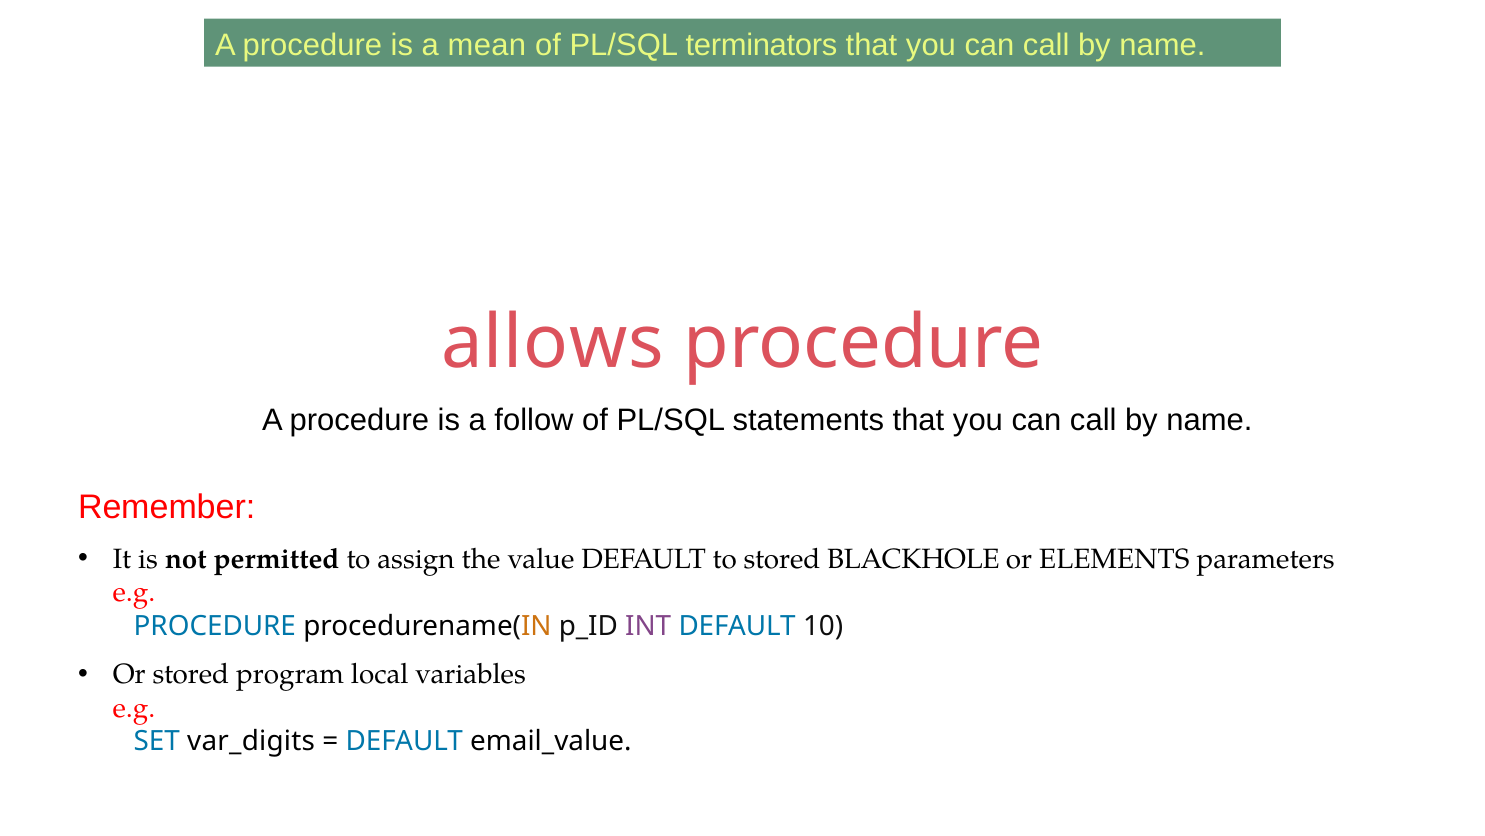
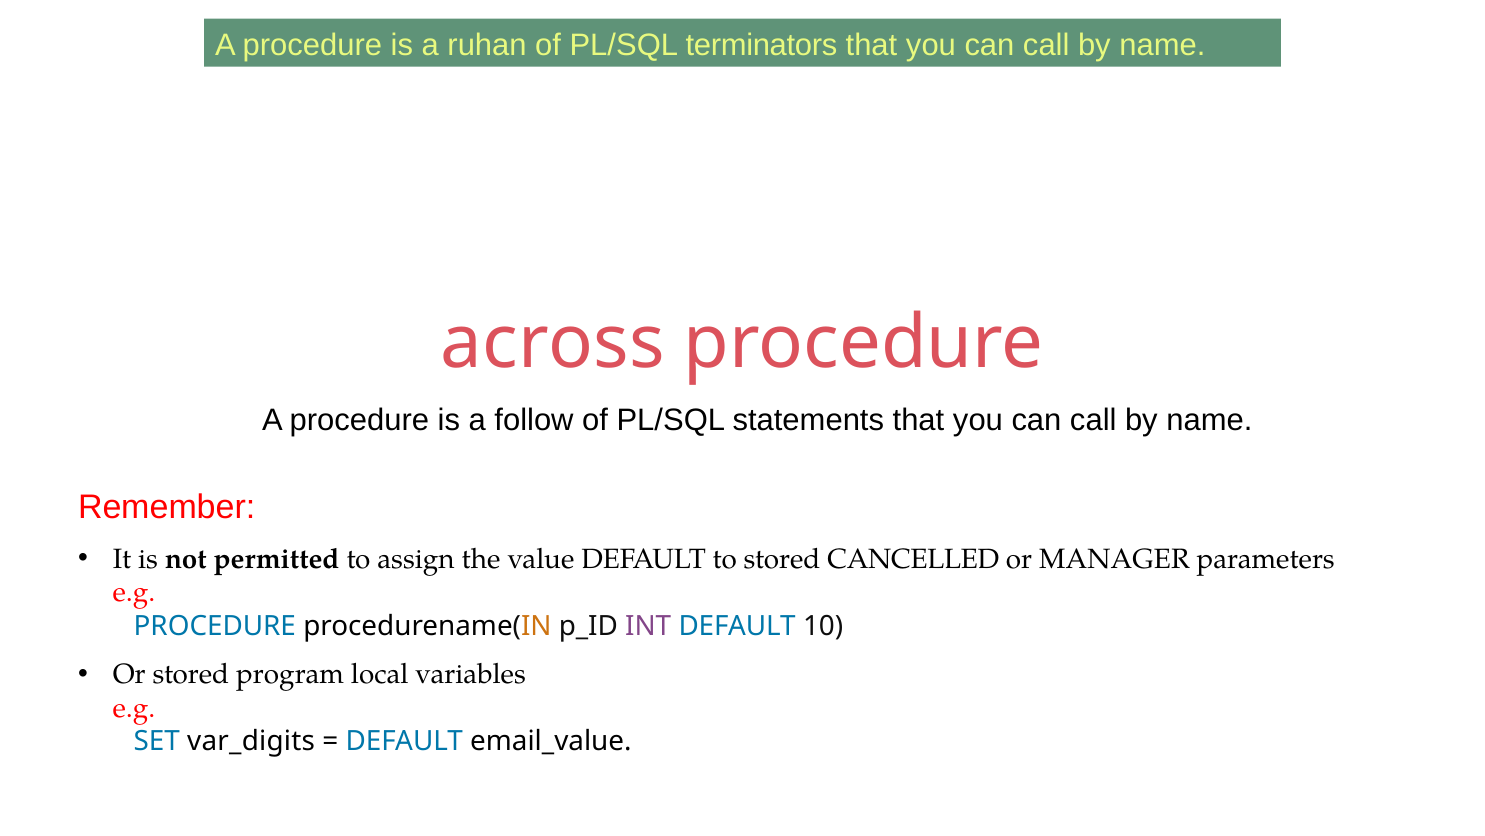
mean: mean -> ruhan
allows: allows -> across
BLACKHOLE: BLACKHOLE -> CANCELLED
ELEMENTS: ELEMENTS -> MANAGER
